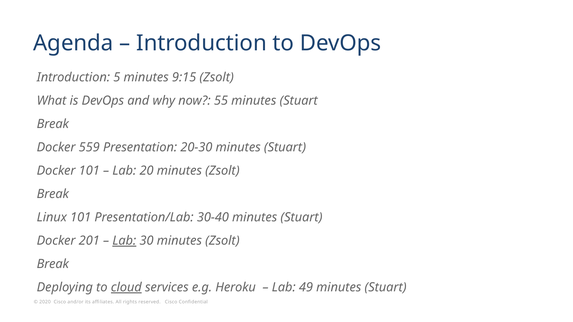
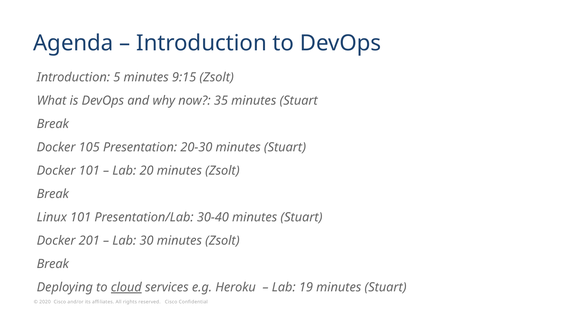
55: 55 -> 35
559: 559 -> 105
Lab at (124, 241) underline: present -> none
49: 49 -> 19
